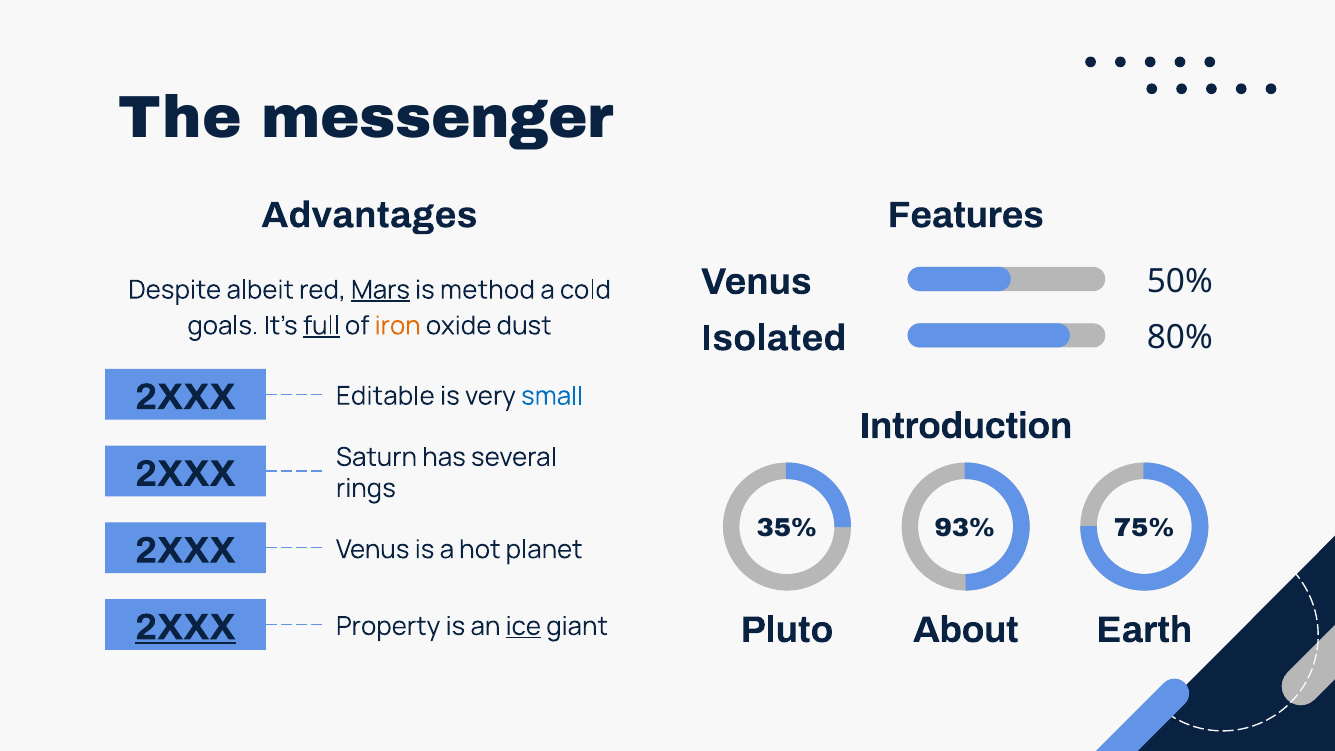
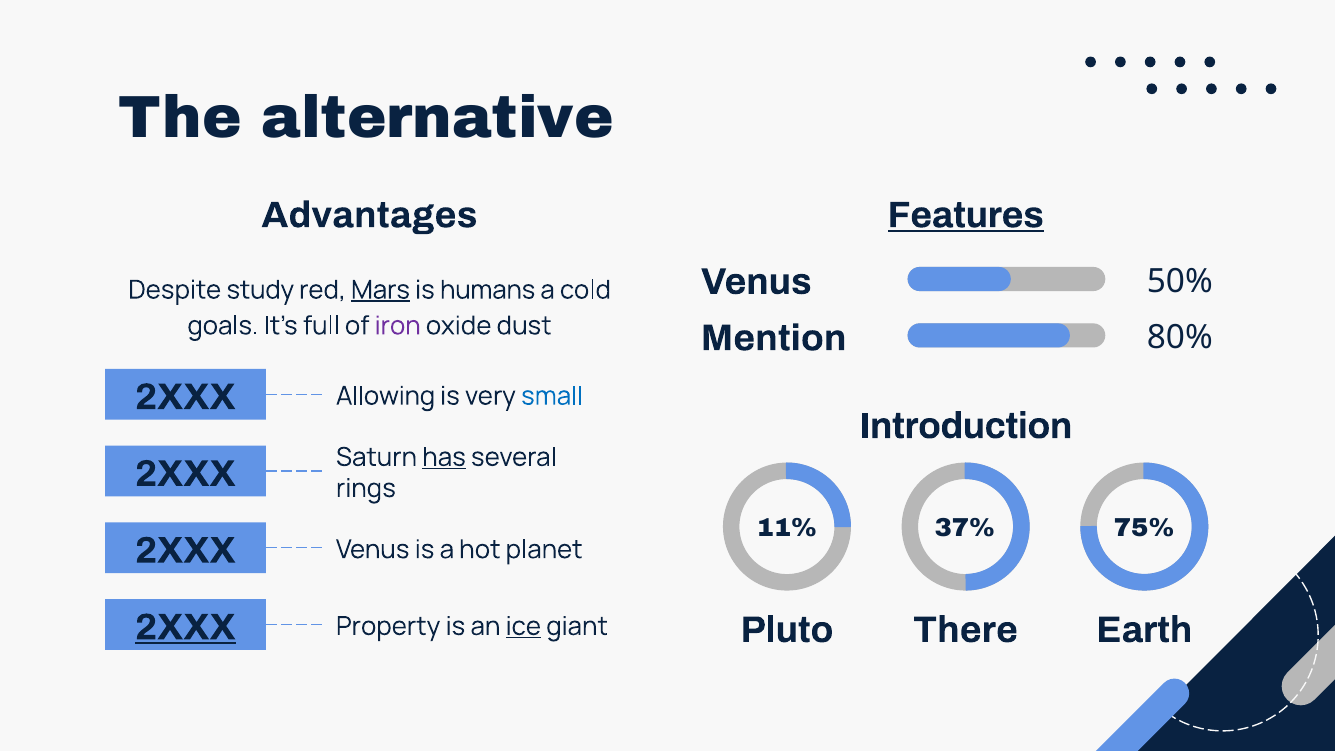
messenger: messenger -> alternative
Features underline: none -> present
albeit: albeit -> study
method: method -> humans
full underline: present -> none
iron colour: orange -> purple
Isolated: Isolated -> Mention
Editable: Editable -> Allowing
has underline: none -> present
35%: 35% -> 11%
93%: 93% -> 37%
About: About -> There
